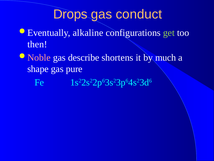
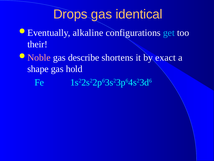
conduct: conduct -> identical
get colour: light green -> light blue
then: then -> their
much: much -> exact
pure: pure -> hold
